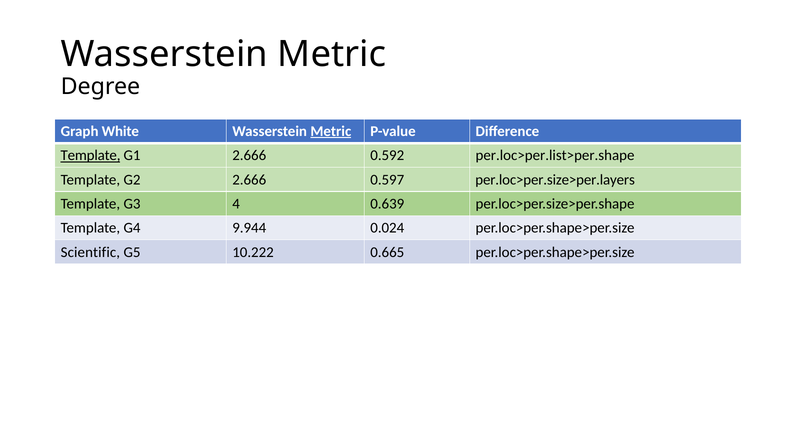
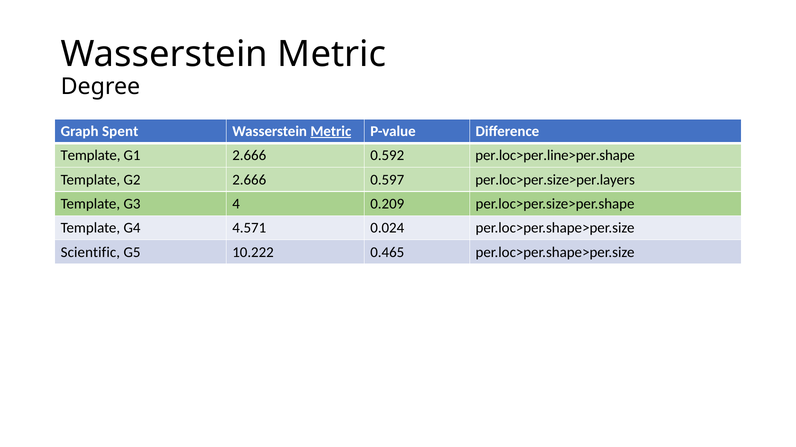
White: White -> Spent
Template at (91, 156) underline: present -> none
per.loc>per.list>per.shape: per.loc>per.list>per.shape -> per.loc>per.line>per.shape
0.639: 0.639 -> 0.209
9.944: 9.944 -> 4.571
0.665: 0.665 -> 0.465
